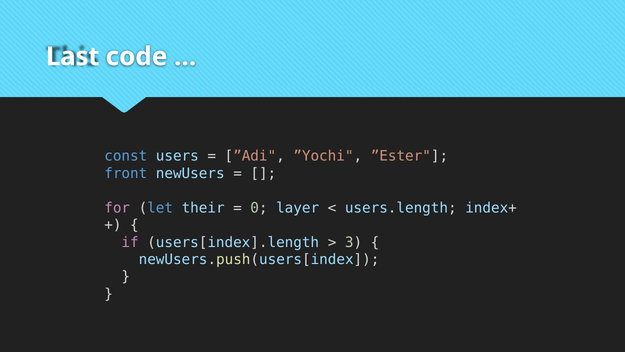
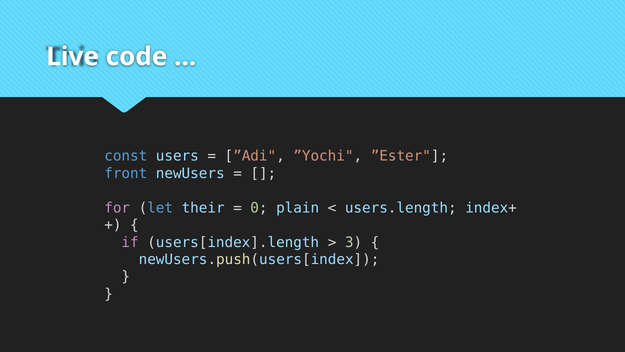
Last: Last -> Live
layer: layer -> plain
